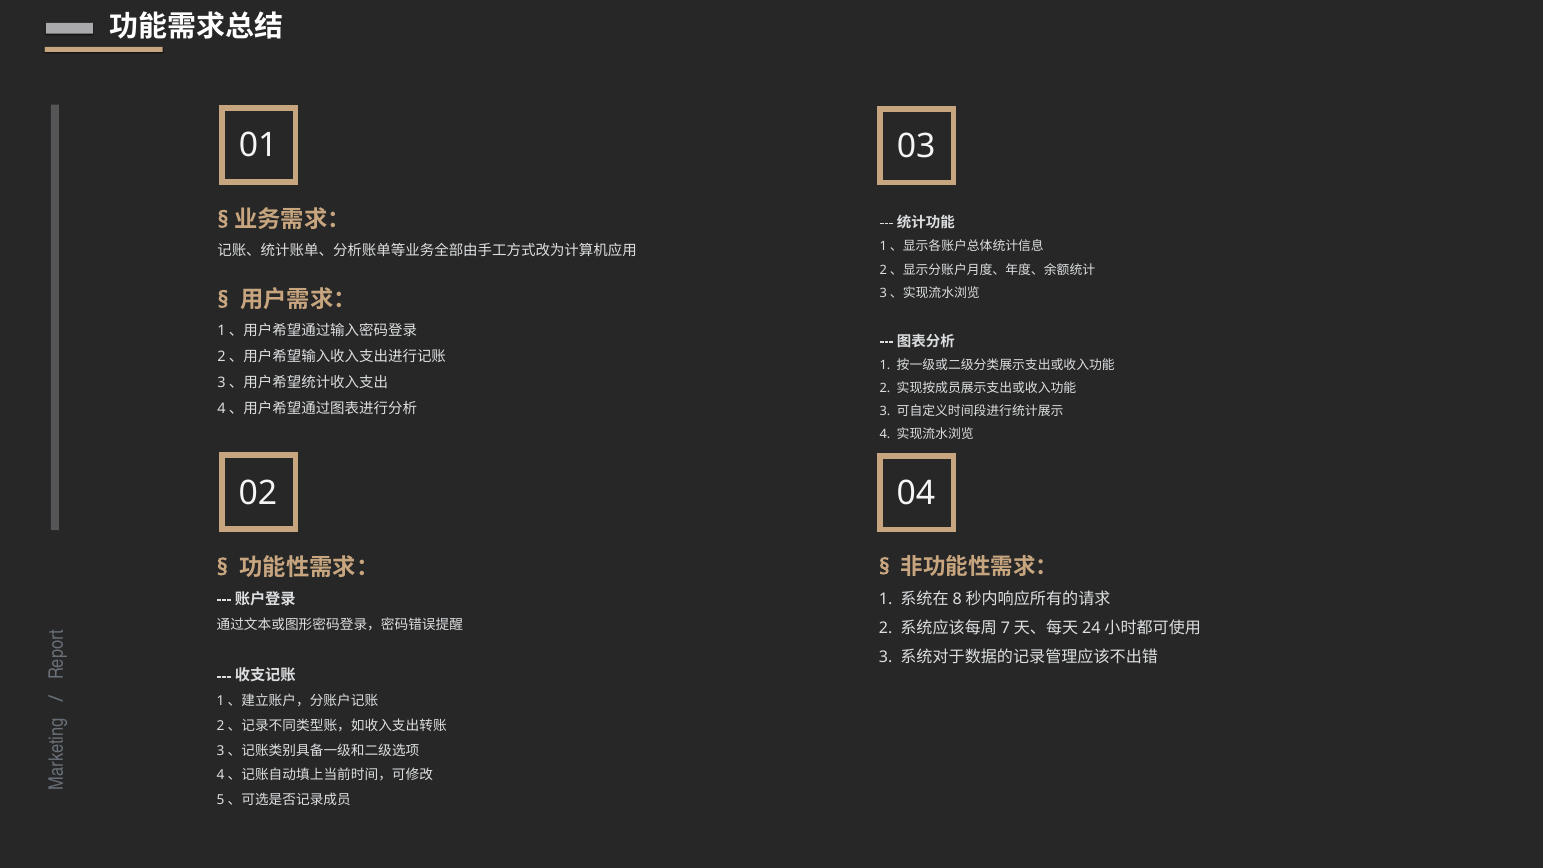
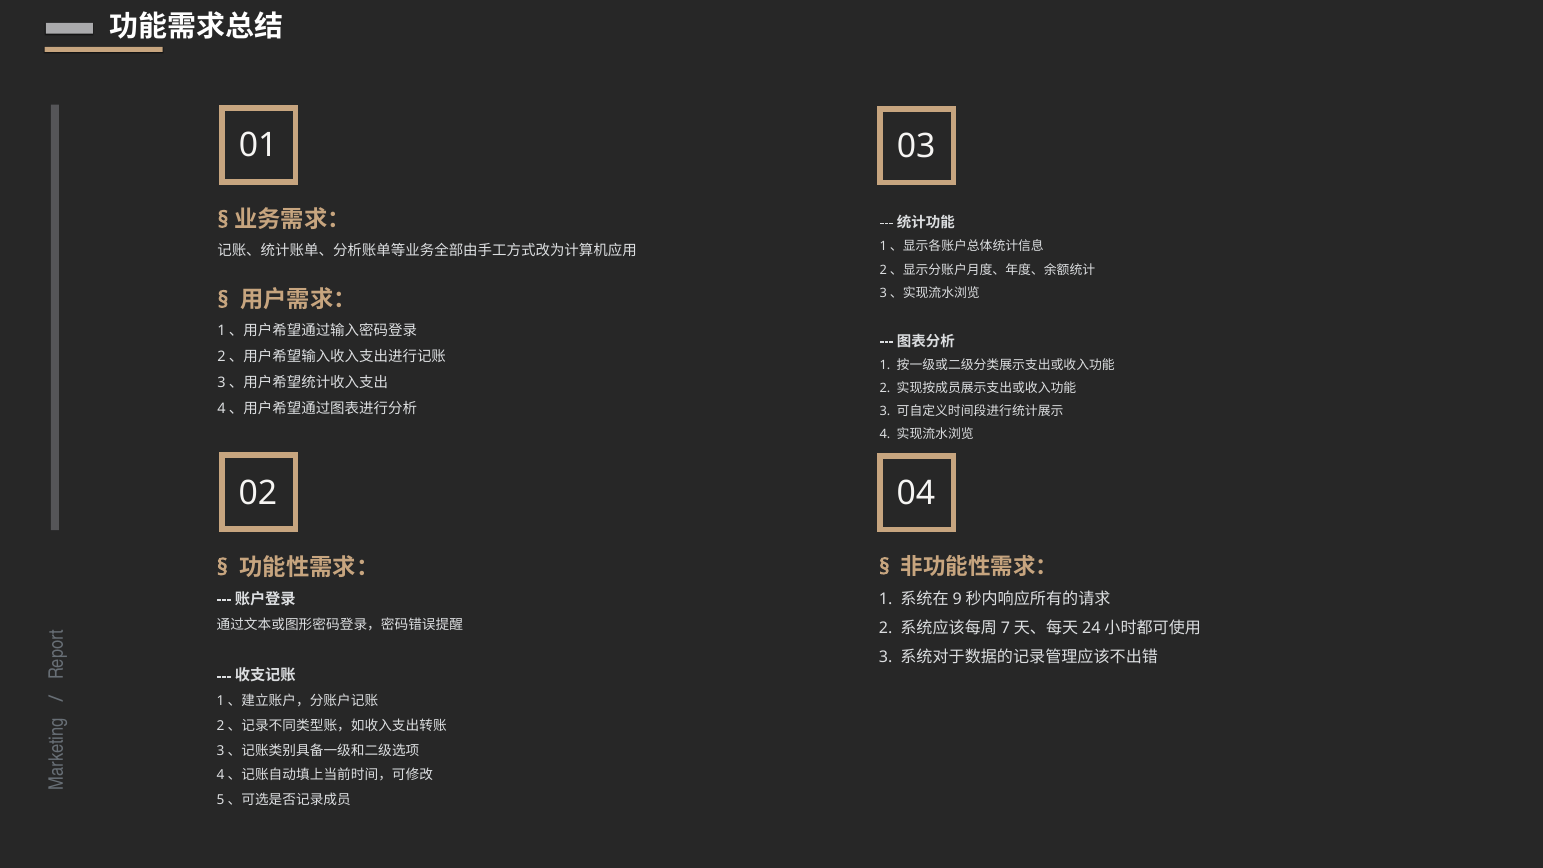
8: 8 -> 9
